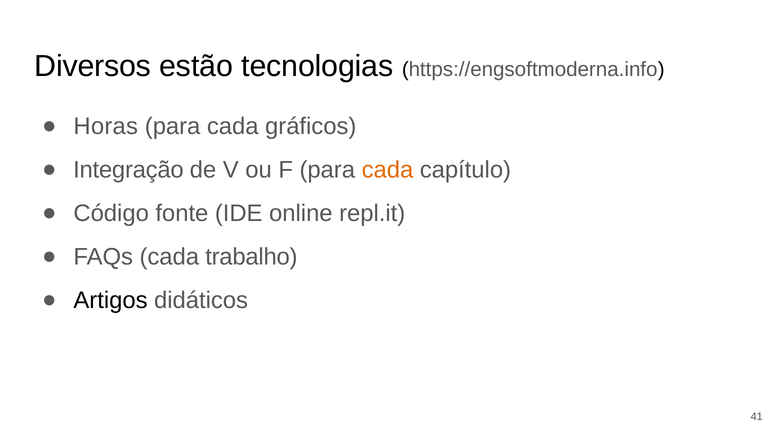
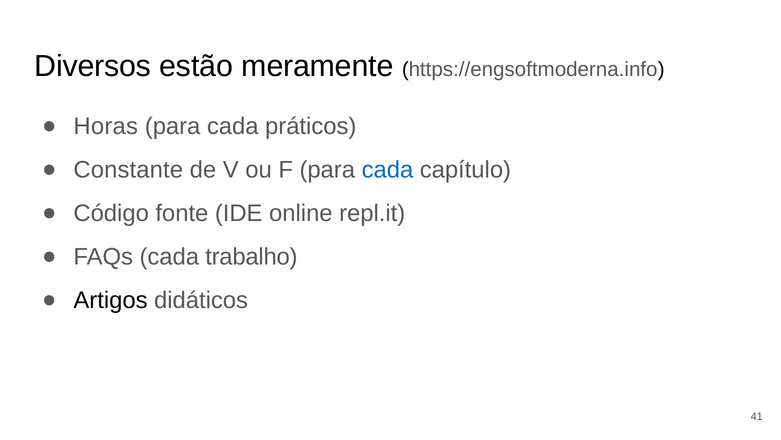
tecnologias: tecnologias -> meramente
gráficos: gráficos -> práticos
Integração: Integração -> Constante
cada at (387, 170) colour: orange -> blue
